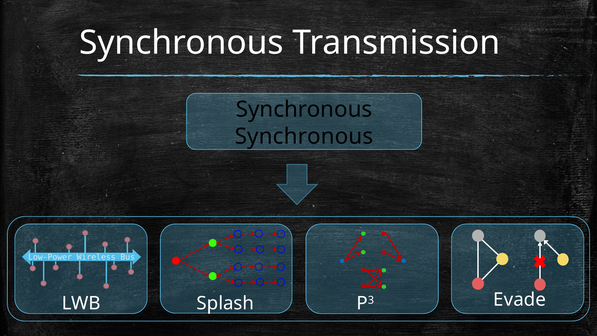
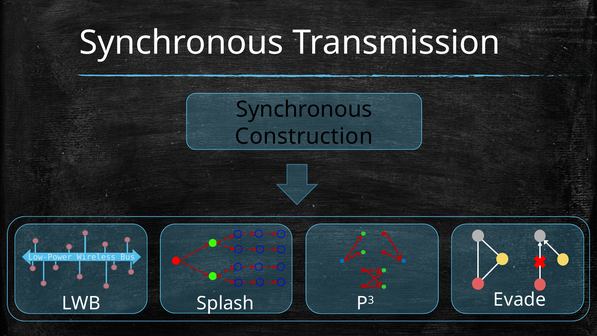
Synchronous at (304, 136): Synchronous -> Construction
